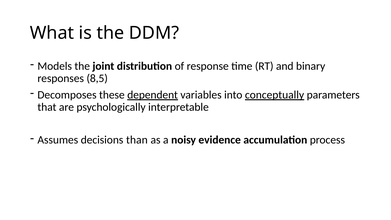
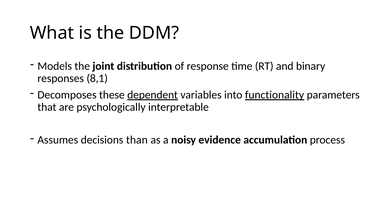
8,5: 8,5 -> 8,1
conceptually: conceptually -> functionality
